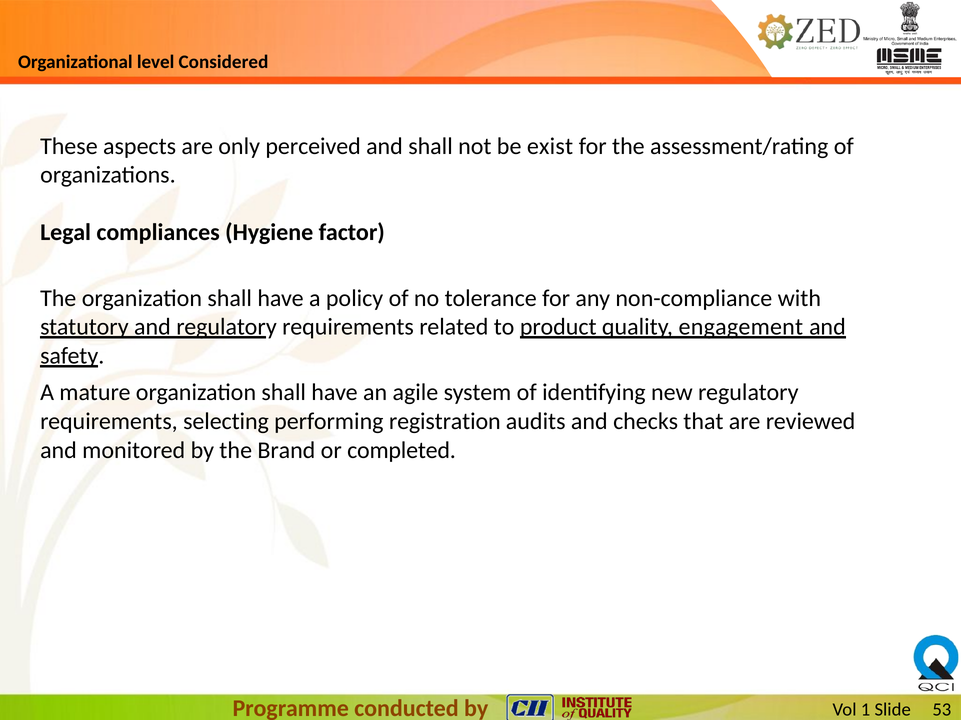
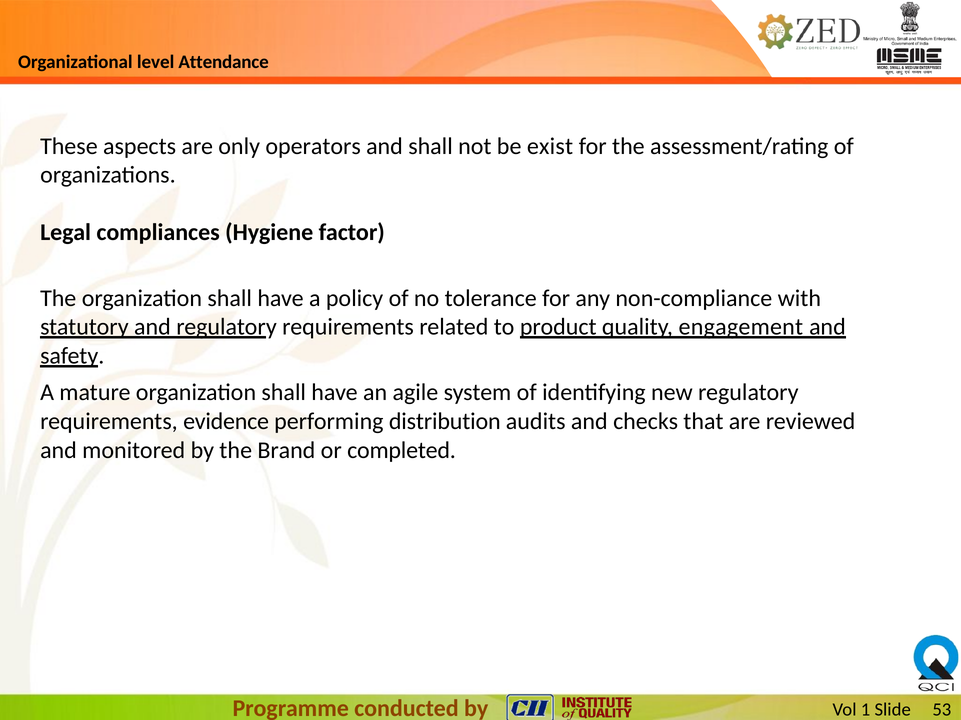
Considered: Considered -> Attendance
perceived: perceived -> operators
selecting: selecting -> evidence
registration: registration -> distribution
